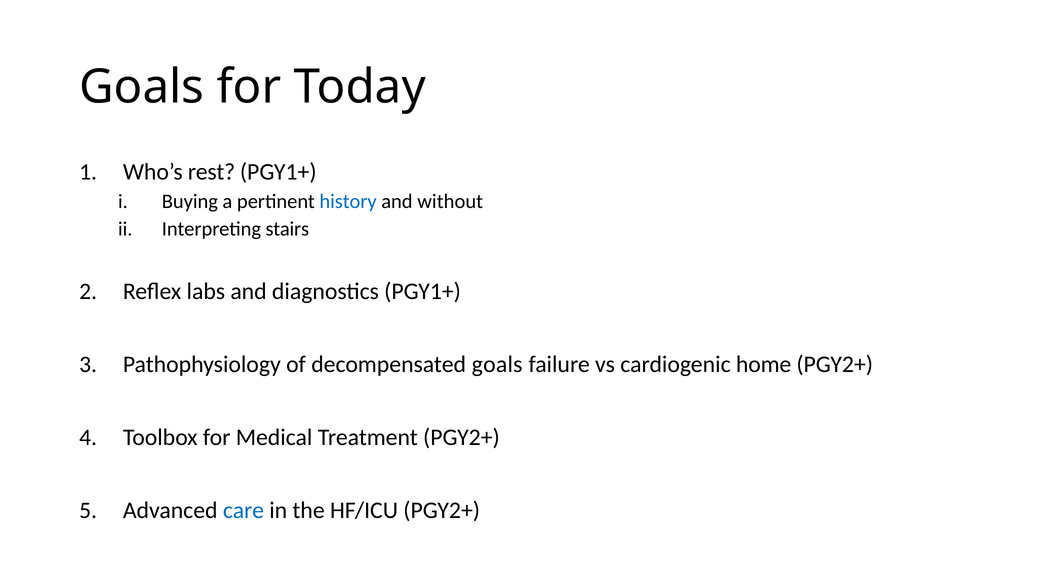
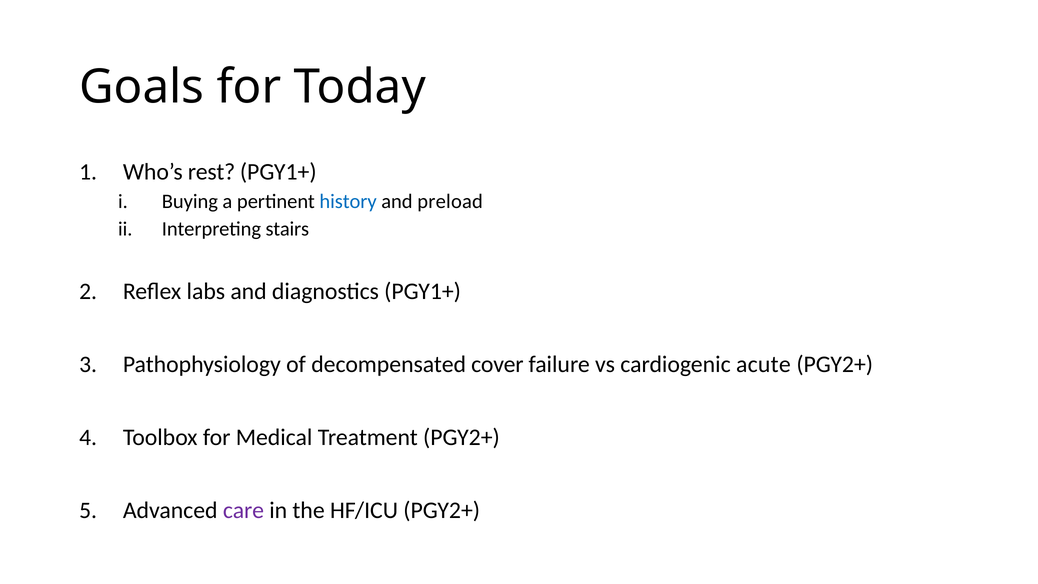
without: without -> preload
decompensated goals: goals -> cover
home: home -> acute
care colour: blue -> purple
